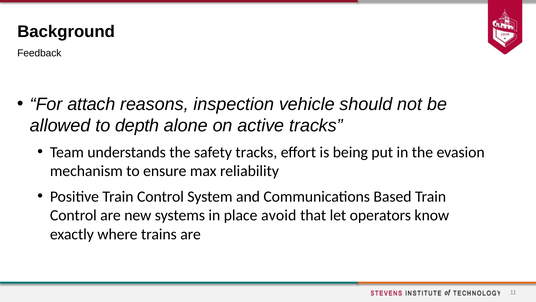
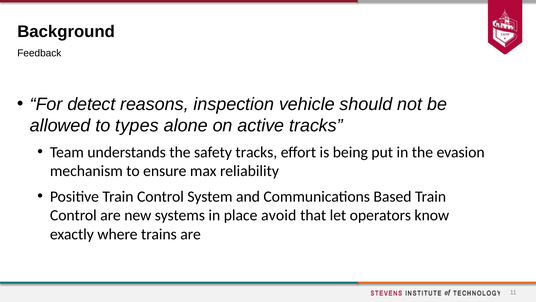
attach: attach -> detect
depth: depth -> types
